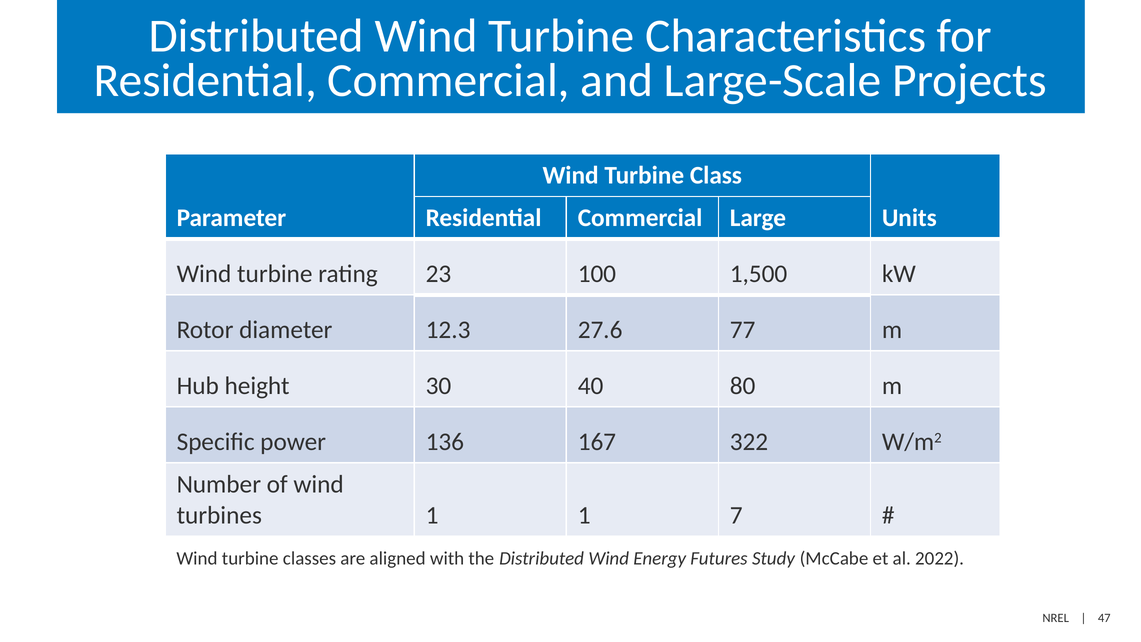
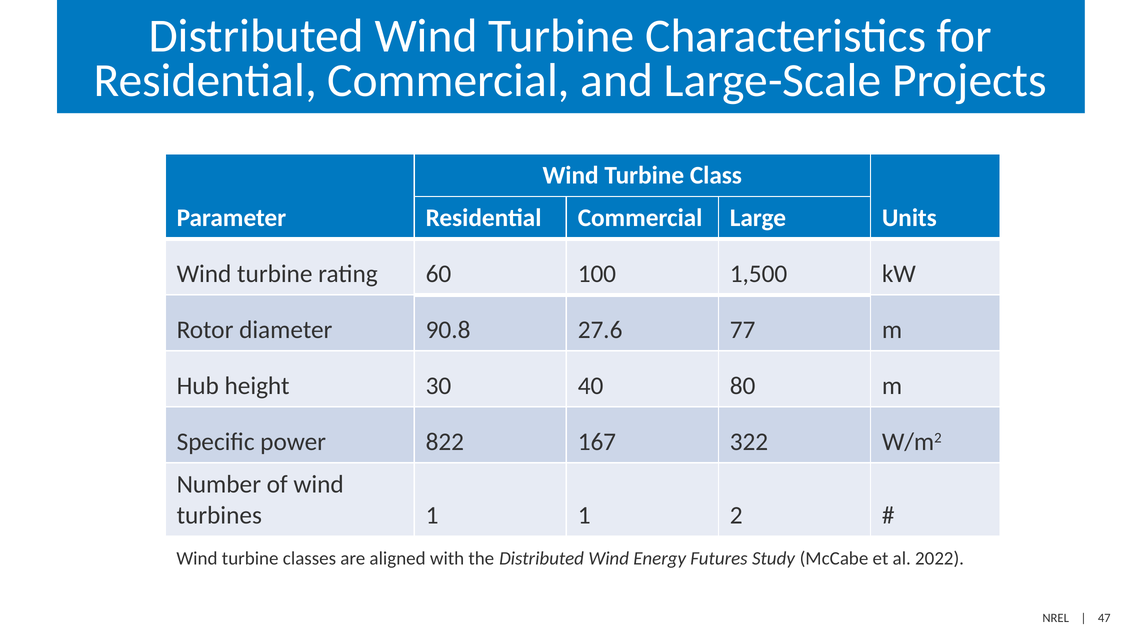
23: 23 -> 60
12.3: 12.3 -> 90.8
136: 136 -> 822
7: 7 -> 2
